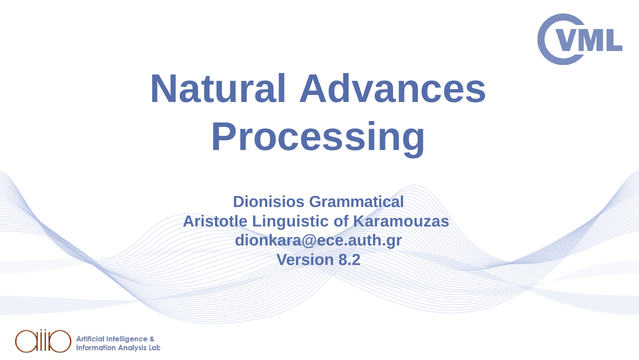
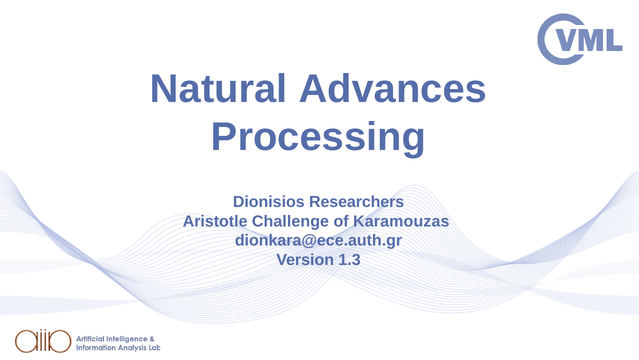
Grammatical: Grammatical -> Researchers
Linguistic: Linguistic -> Challenge
8.2: 8.2 -> 1.3
